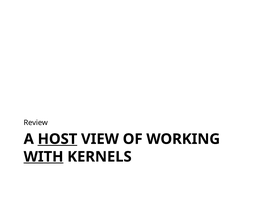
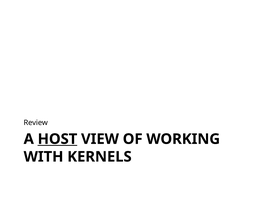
WITH underline: present -> none
